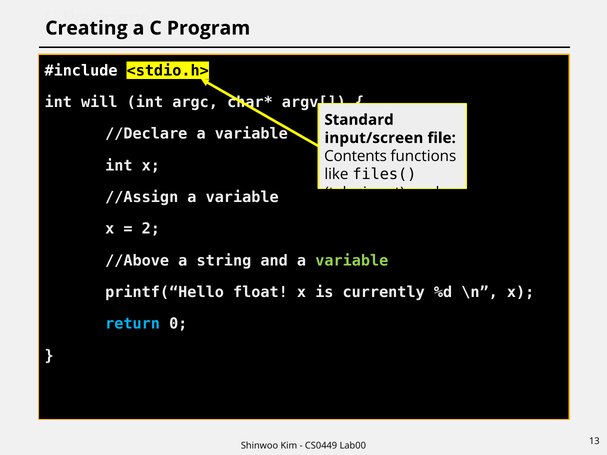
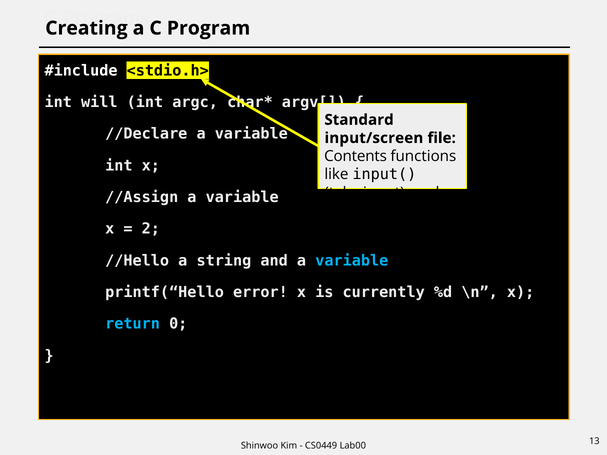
files(: files( -> input(
//Above: //Above -> //Hello
variable at (352, 261) colour: light green -> light blue
float: float -> error
